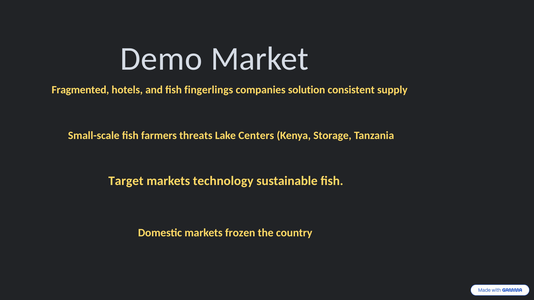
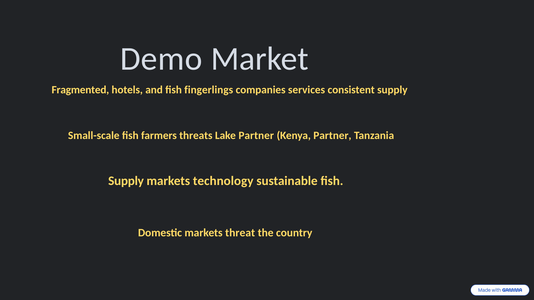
solution: solution -> services
Lake Centers: Centers -> Partner
Kenya Storage: Storage -> Partner
Target at (126, 181): Target -> Supply
frozen: frozen -> threat
